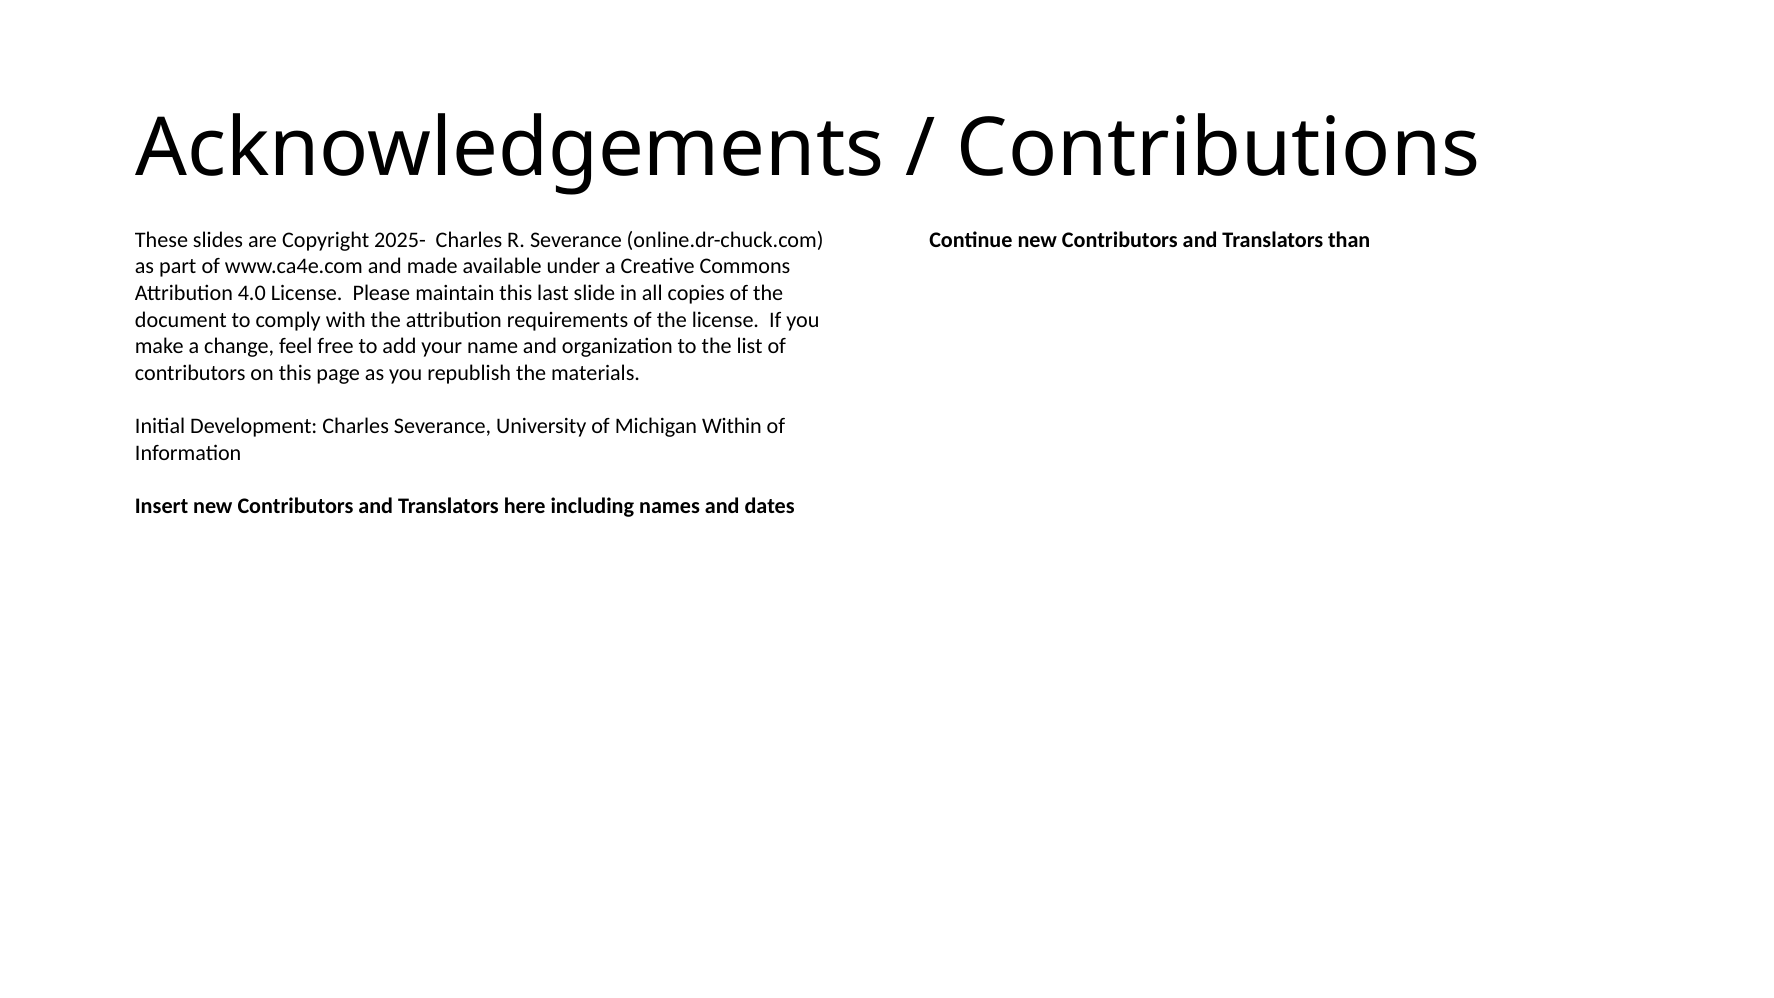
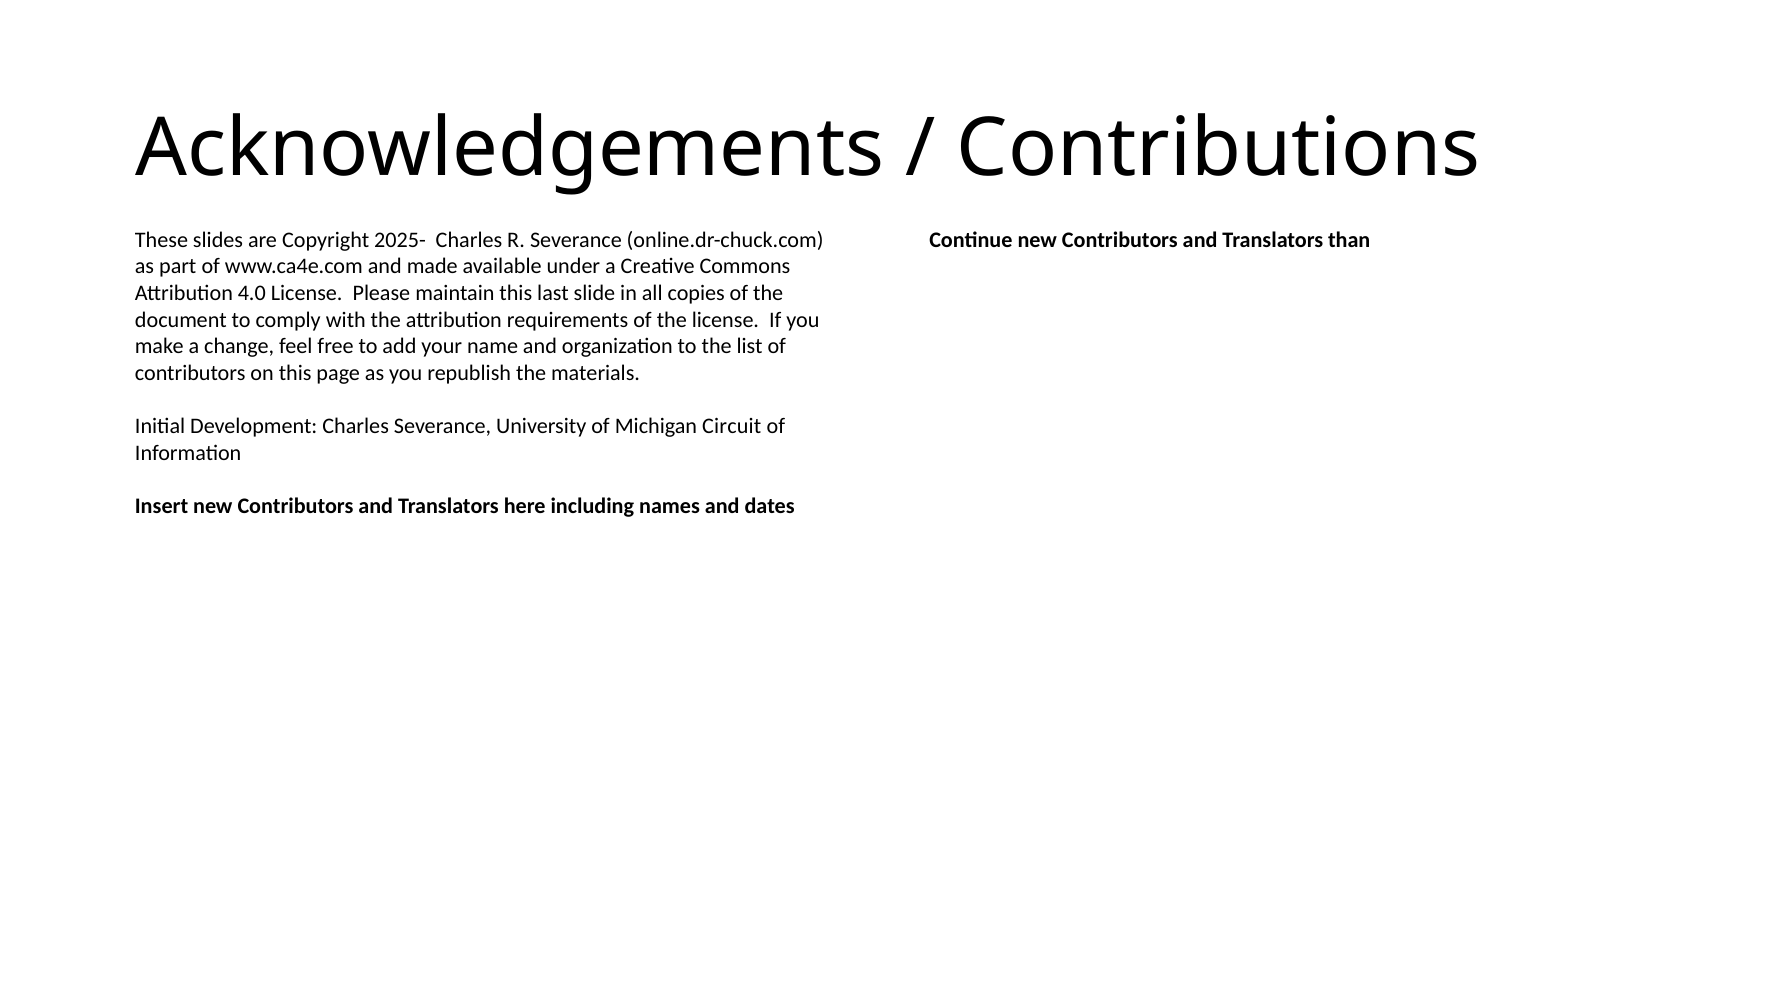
Within: Within -> Circuit
